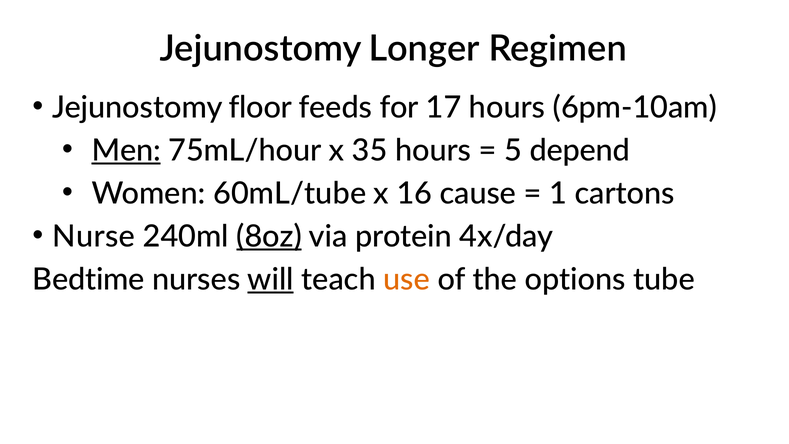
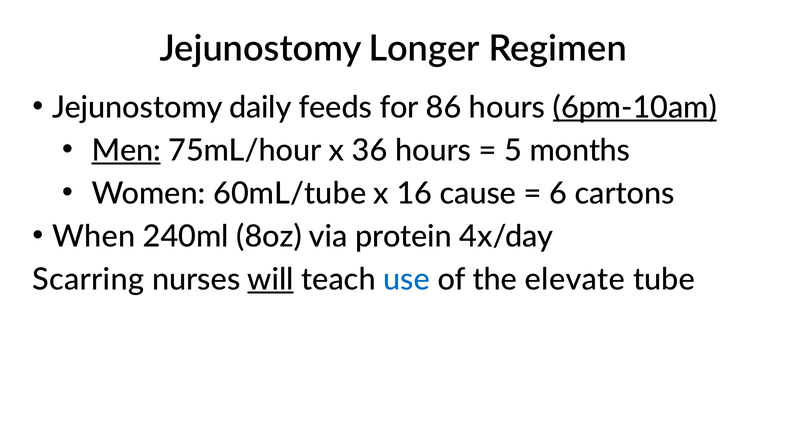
floor: floor -> daily
17: 17 -> 86
6pm-10am underline: none -> present
35: 35 -> 36
depend: depend -> months
1: 1 -> 6
Nurse: Nurse -> When
8oz underline: present -> none
Bedtime: Bedtime -> Scarring
use colour: orange -> blue
options: options -> elevate
